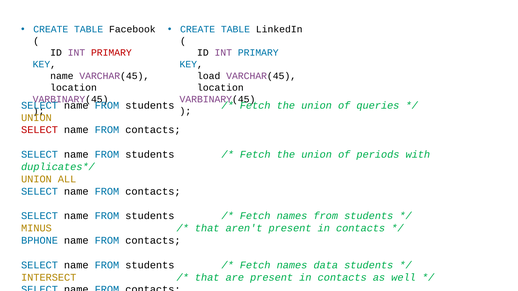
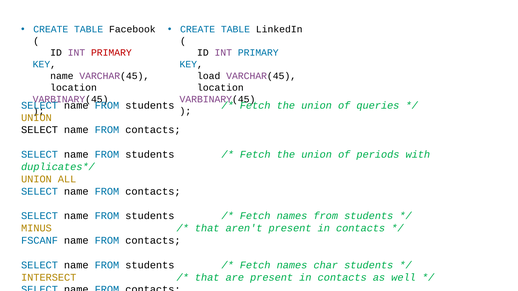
SELECT at (40, 130) colour: red -> black
BPHONE: BPHONE -> FSCANF
data: data -> char
